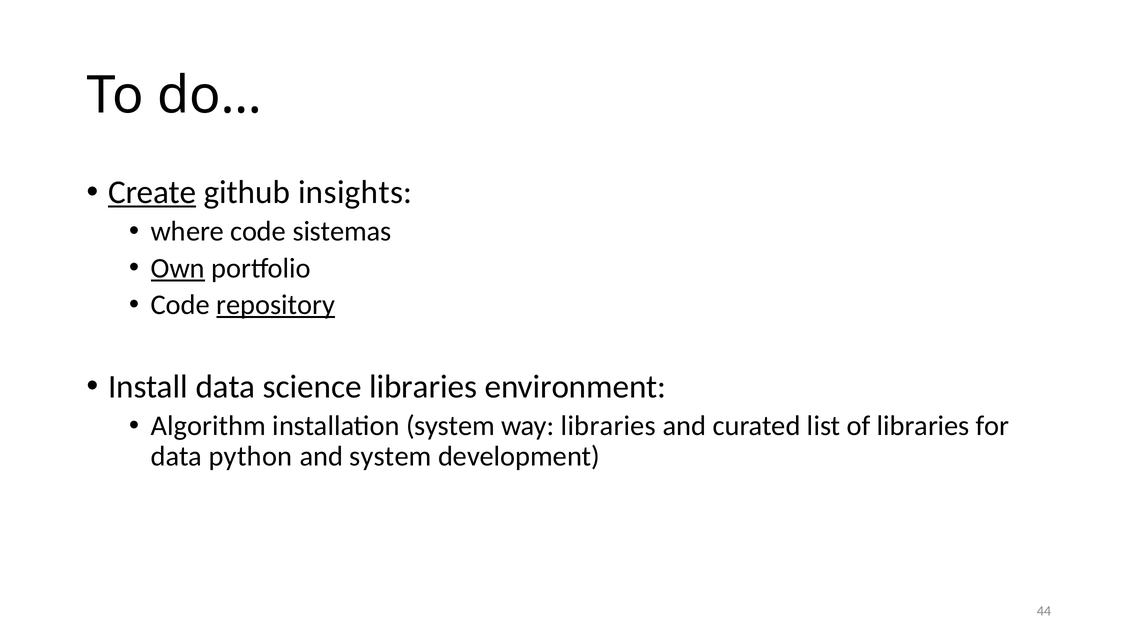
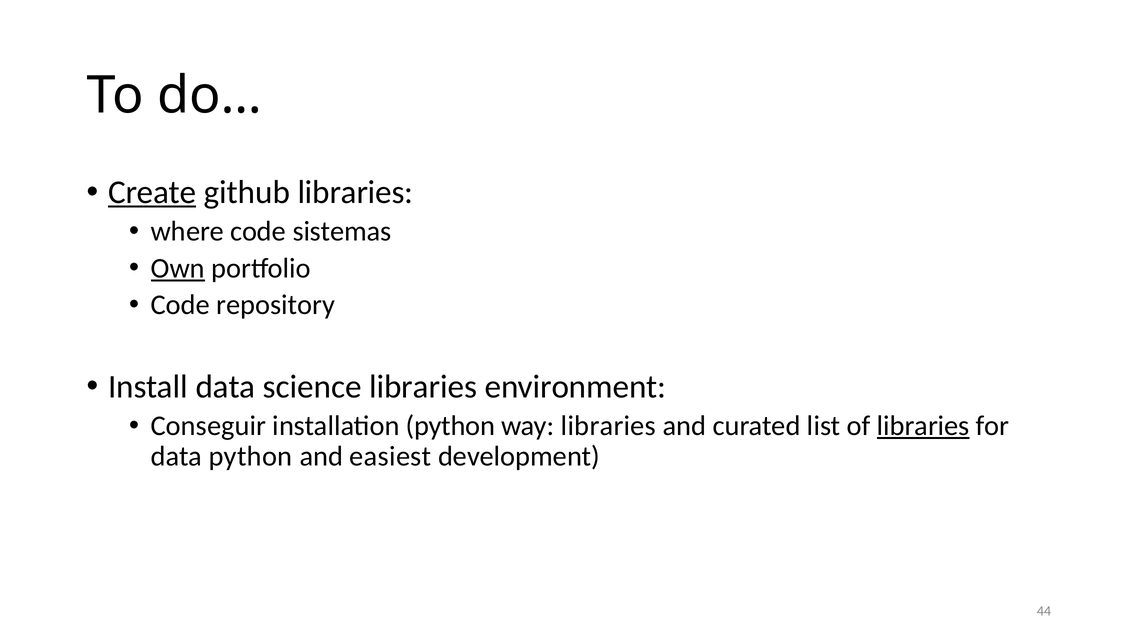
github insights: insights -> libraries
repository underline: present -> none
Algorithm: Algorithm -> Conseguir
installation system: system -> python
libraries at (923, 426) underline: none -> present
and system: system -> easiest
